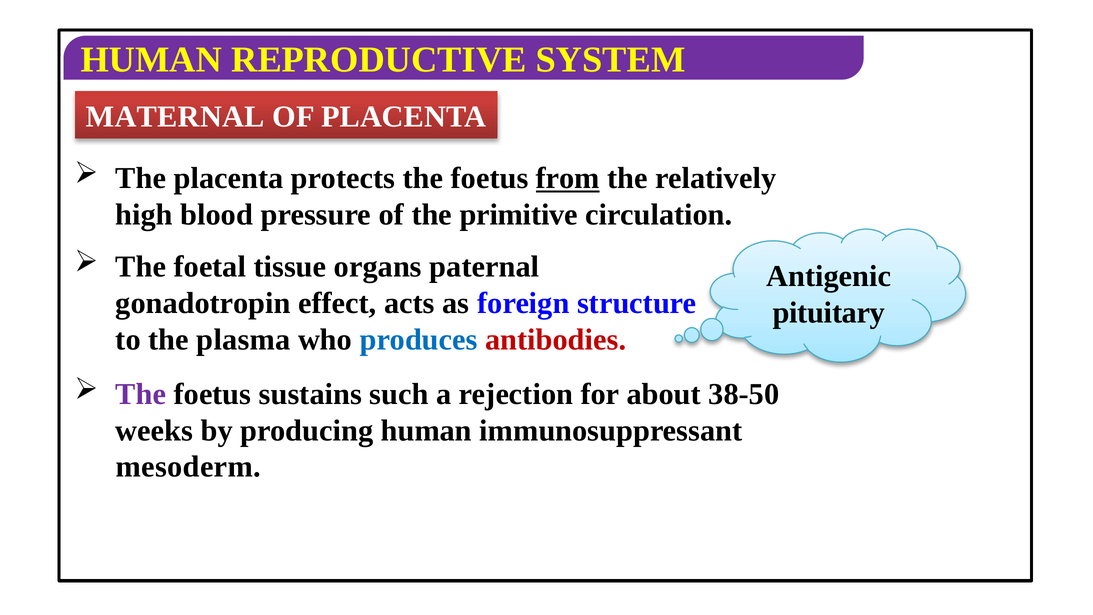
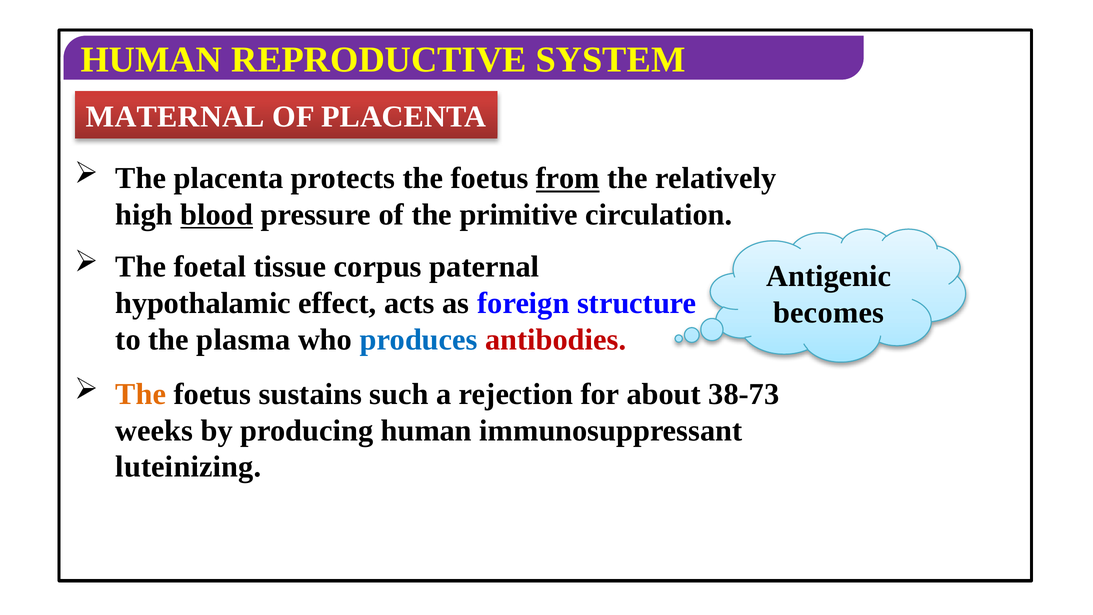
blood underline: none -> present
organs: organs -> corpus
gonadotropin: gonadotropin -> hypothalamic
pituitary: pituitary -> becomes
The at (141, 394) colour: purple -> orange
38-50: 38-50 -> 38-73
mesoderm: mesoderm -> luteinizing
